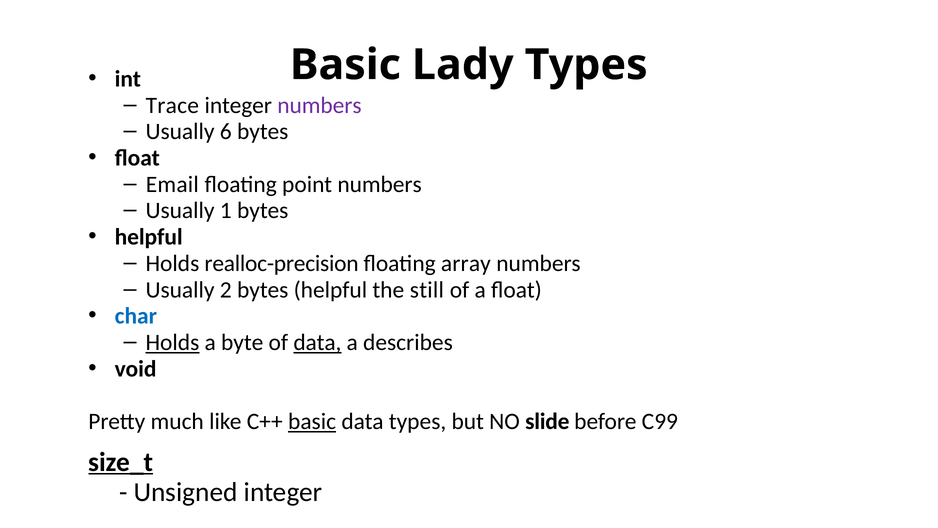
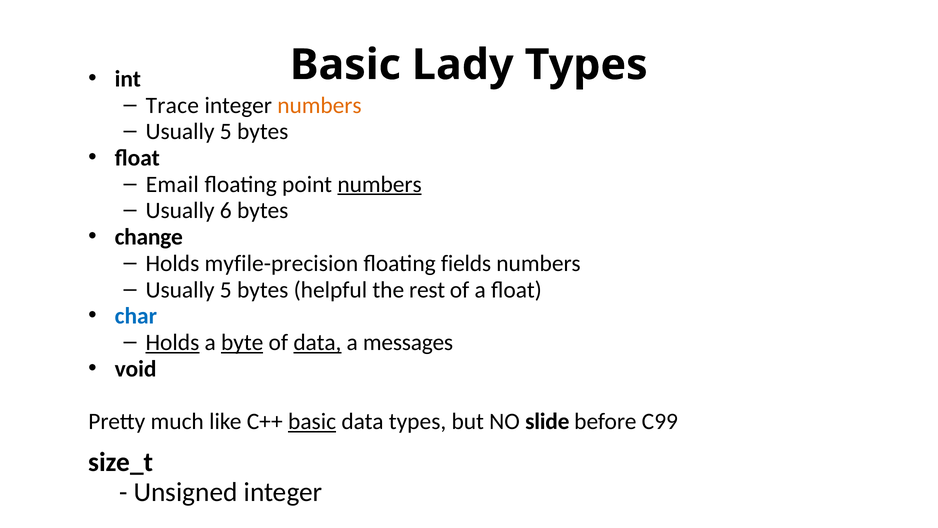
numbers at (319, 105) colour: purple -> orange
6 at (226, 132): 6 -> 5
numbers at (380, 184) underline: none -> present
1: 1 -> 6
helpful at (149, 237): helpful -> change
realloc-precision: realloc-precision -> myfile-precision
array: array -> fields
2 at (226, 290): 2 -> 5
still: still -> rest
byte underline: none -> present
describes: describes -> messages
size_t underline: present -> none
